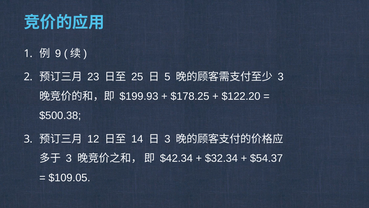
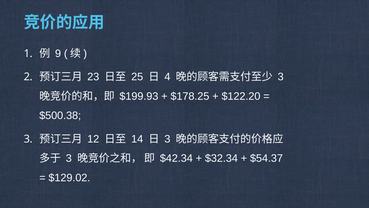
5: 5 -> 4
$109.05: $109.05 -> $129.02
